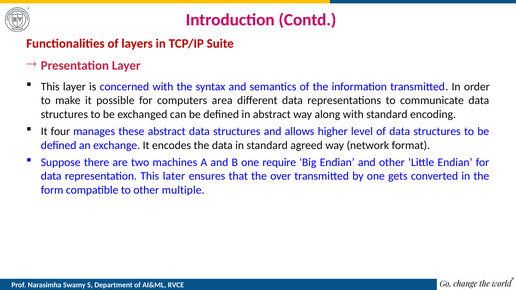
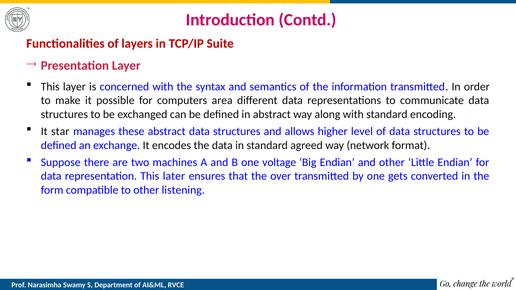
four: four -> star
require: require -> voltage
multiple: multiple -> listening
